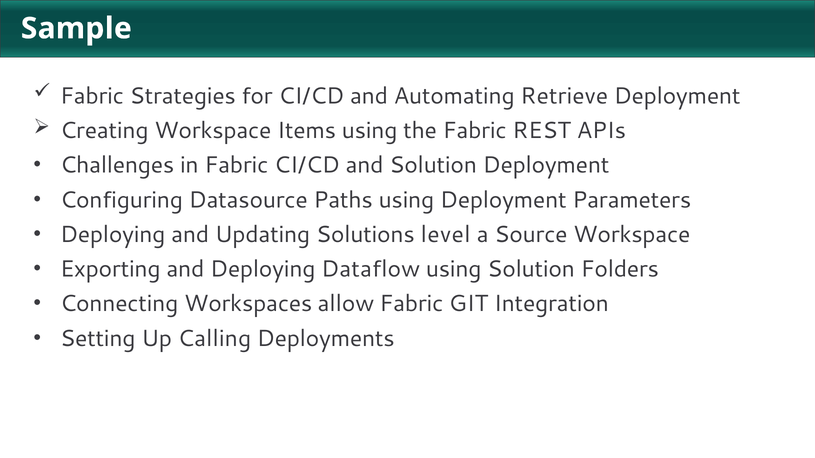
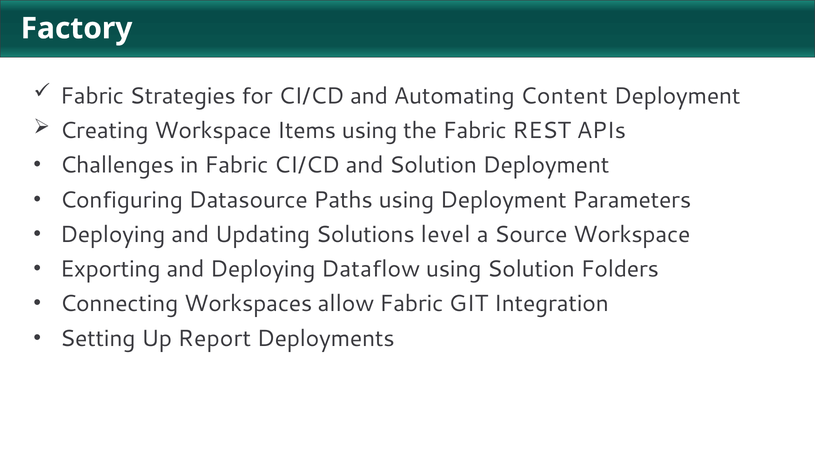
Sample: Sample -> Factory
Retrieve: Retrieve -> Content
Calling: Calling -> Report
